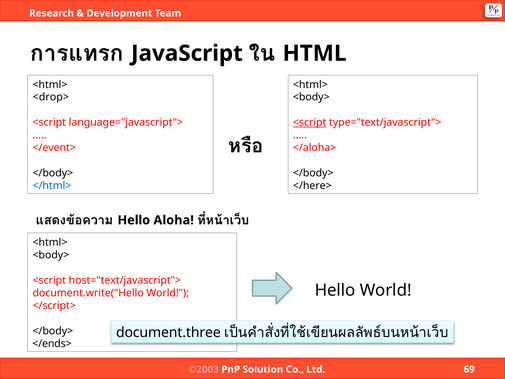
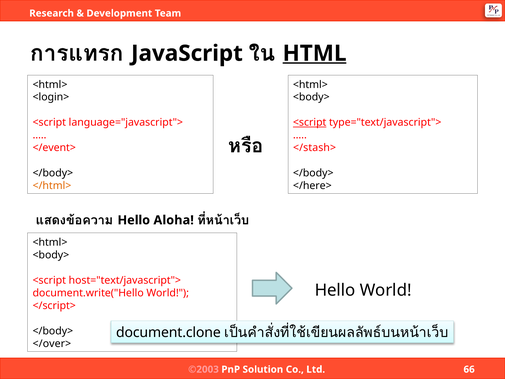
HTML underline: none -> present
<drop>: <drop> -> <login>
</aloha>: </aloha> -> </stash>
</html> colour: blue -> orange
document.three: document.three -> document.clone
</ends>: </ends> -> </over>
69: 69 -> 66
